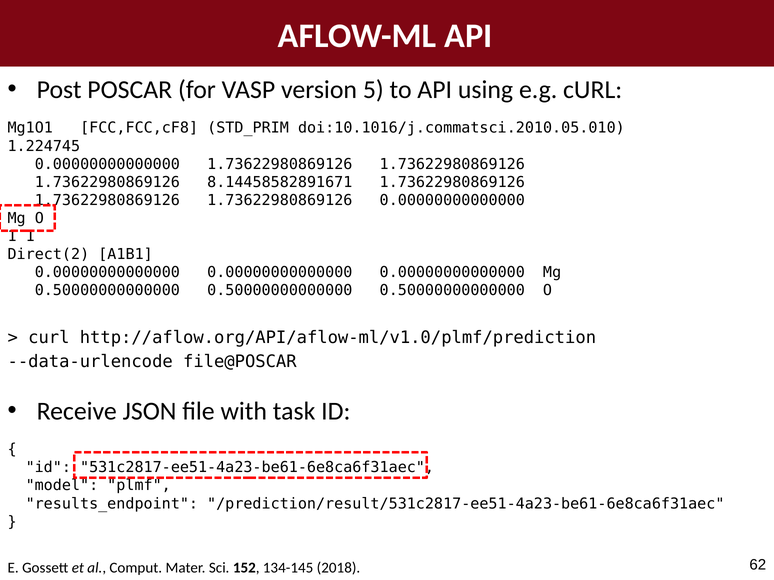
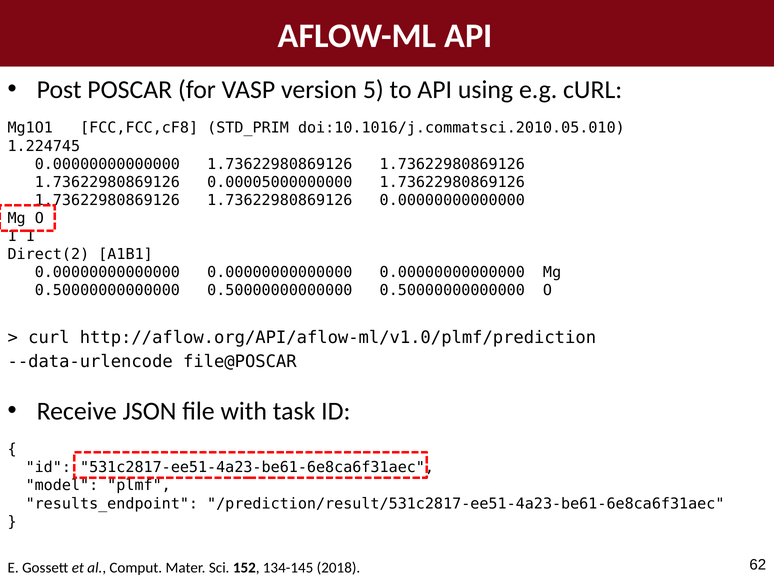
8.14458582891671: 8.14458582891671 -> 0.00005000000000
